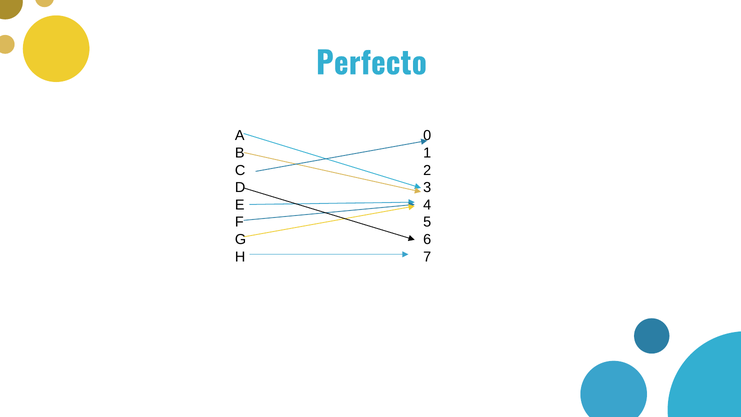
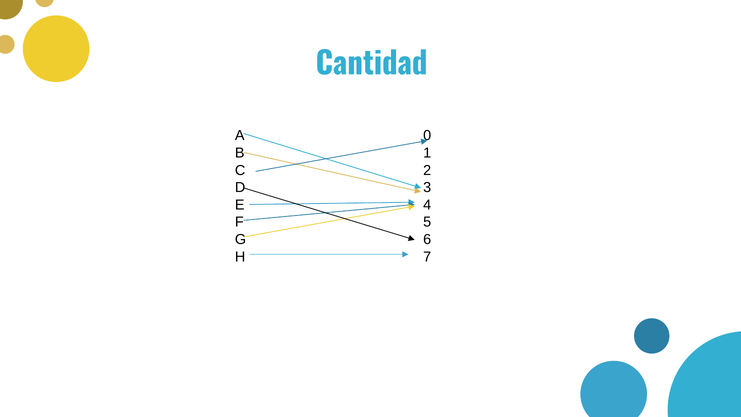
Perfecto: Perfecto -> Cantidad
